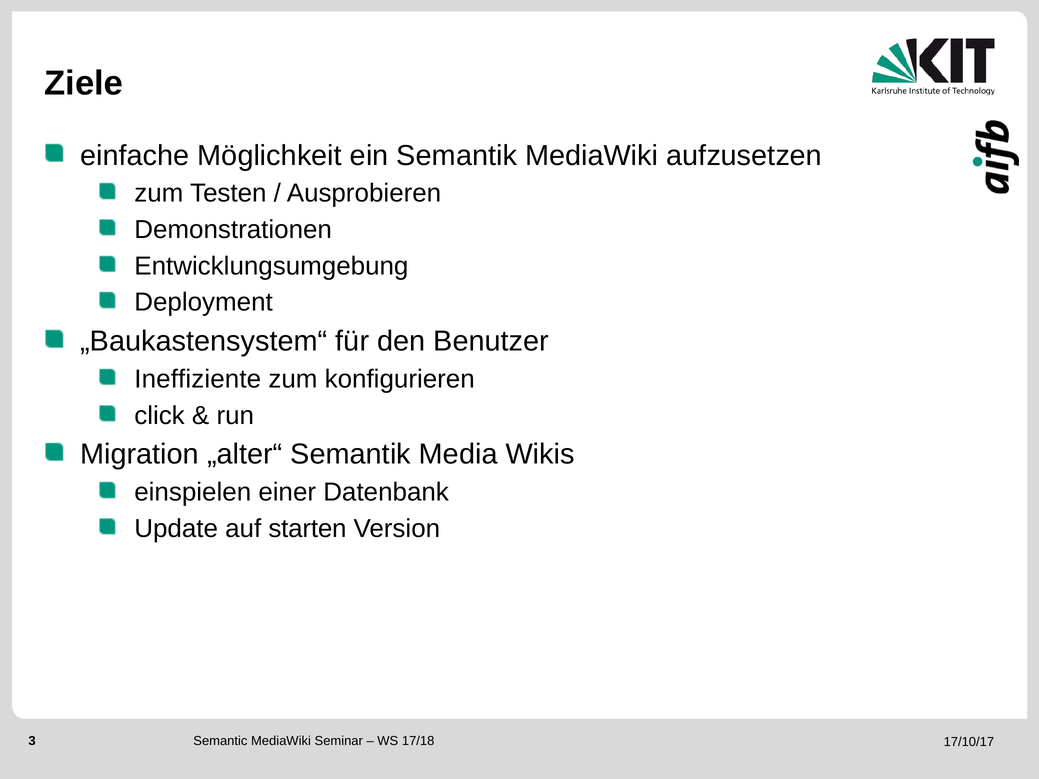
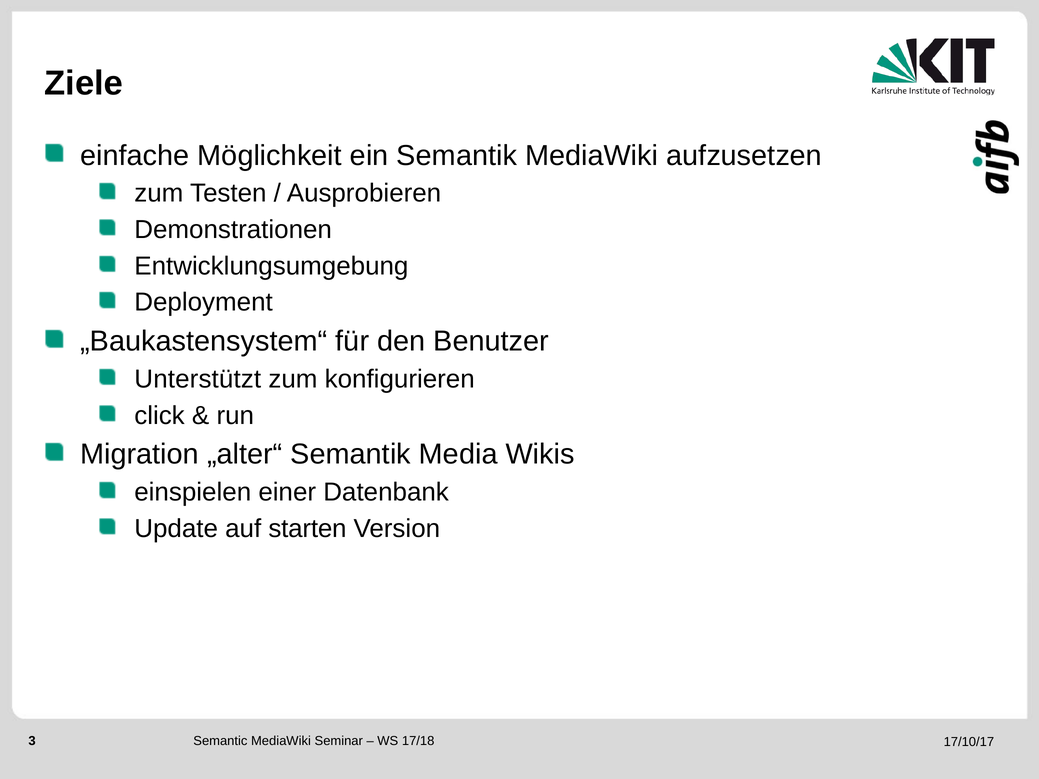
Ineffiziente: Ineffiziente -> Unterstützt
